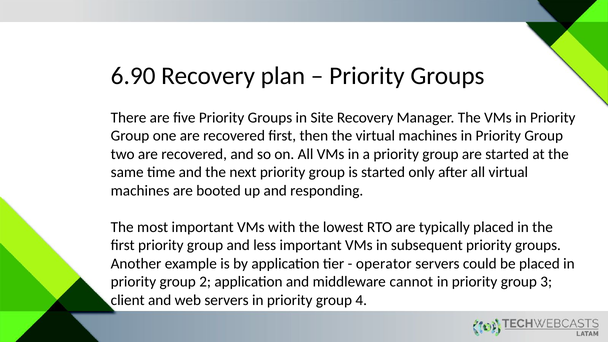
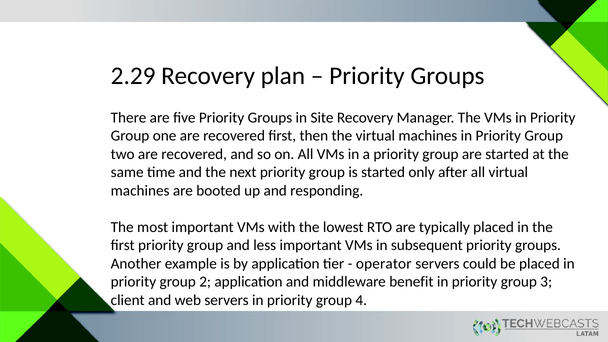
6.90: 6.90 -> 2.29
cannot: cannot -> benefit
